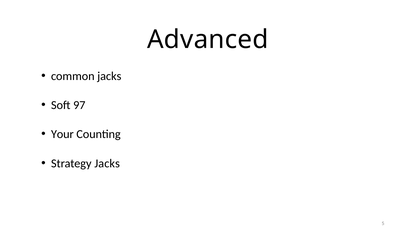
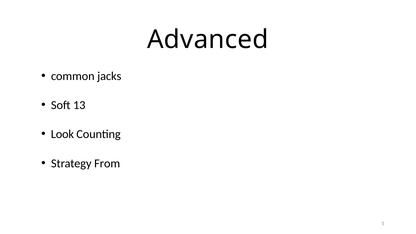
97: 97 -> 13
Your: Your -> Look
Strategy Jacks: Jacks -> From
